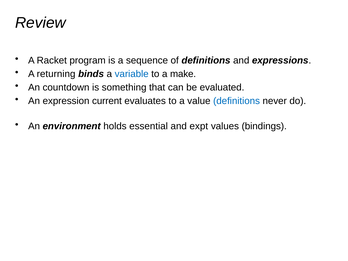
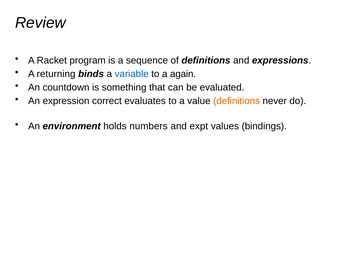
make: make -> again
current: current -> correct
definitions at (237, 101) colour: blue -> orange
essential: essential -> numbers
